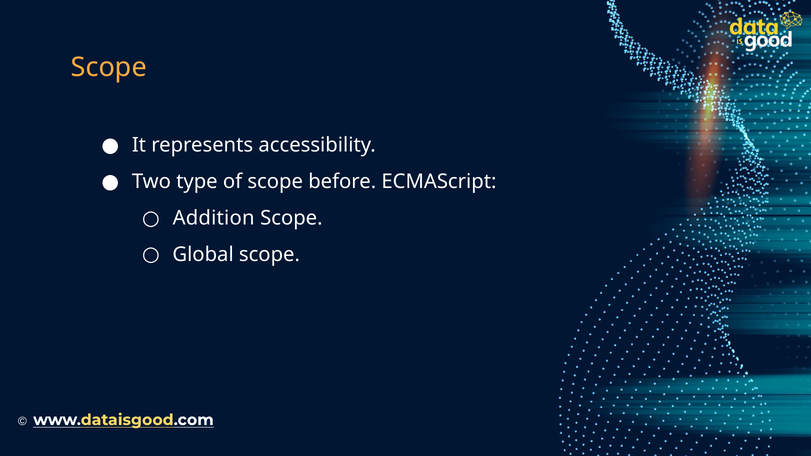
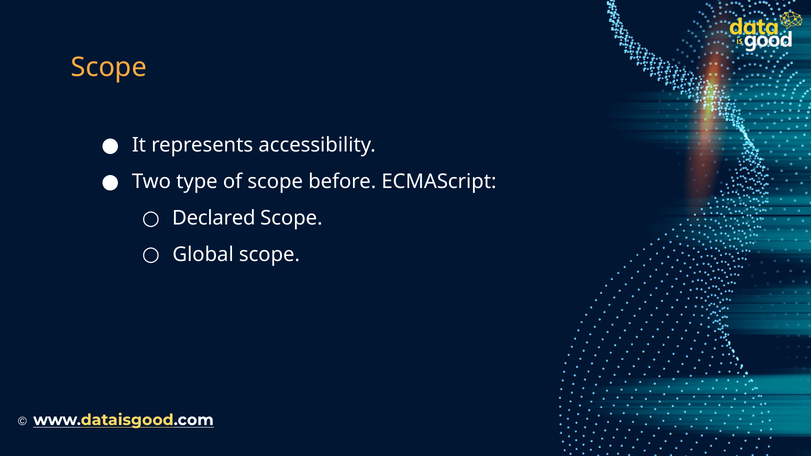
Addition: Addition -> Declared
